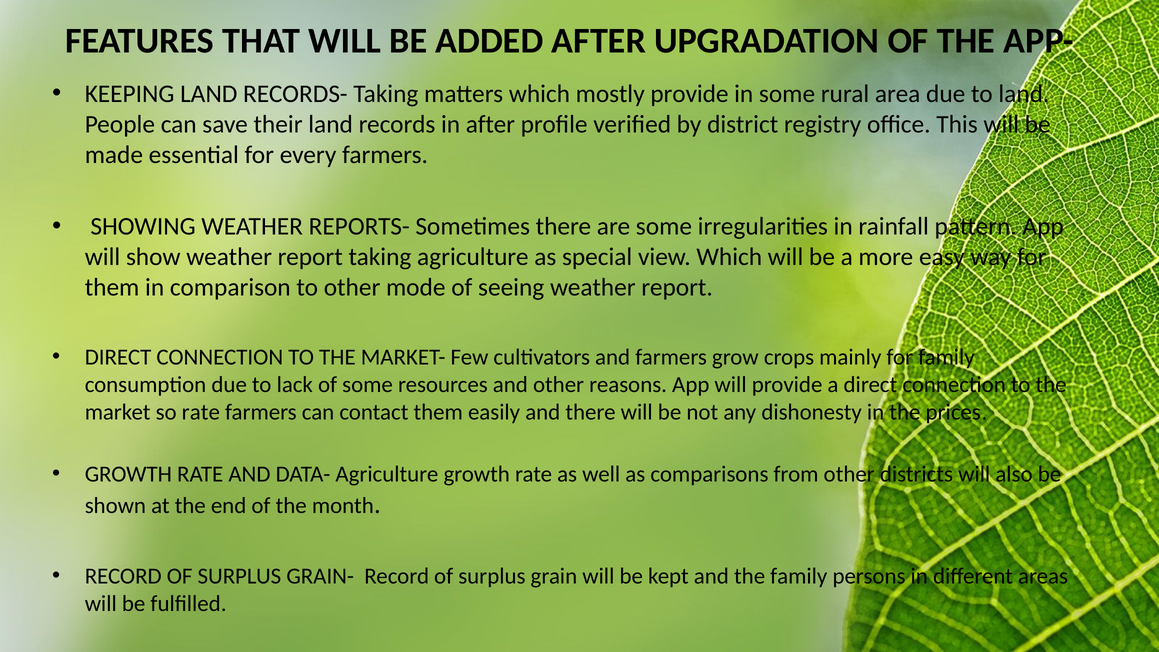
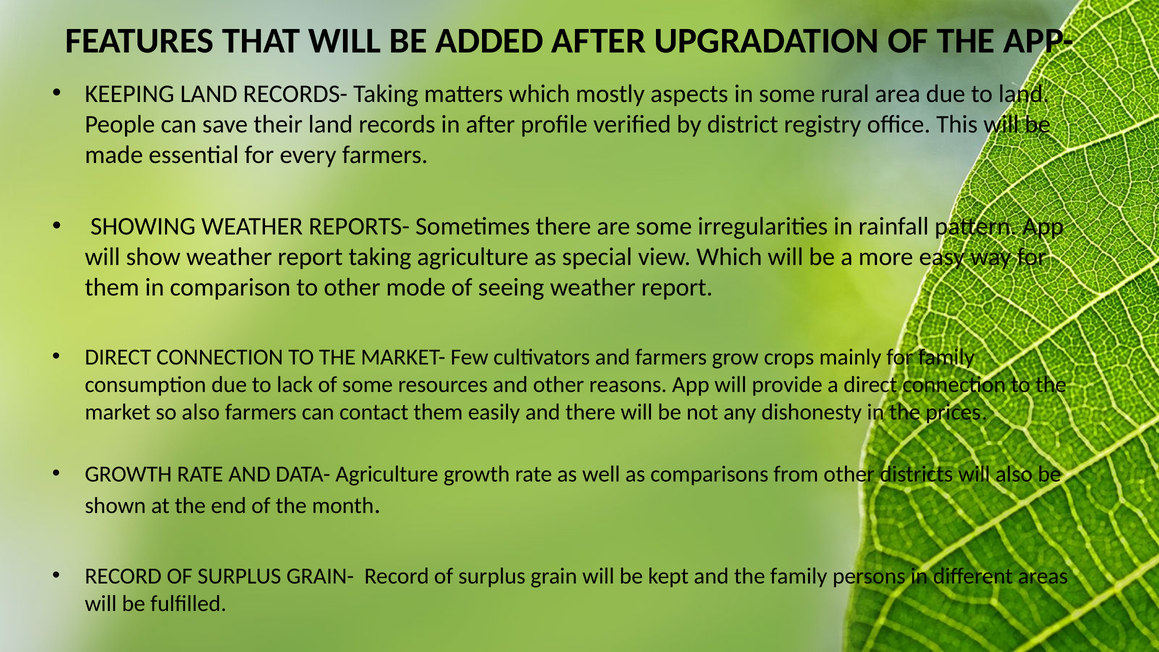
mostly provide: provide -> aspects
so rate: rate -> also
